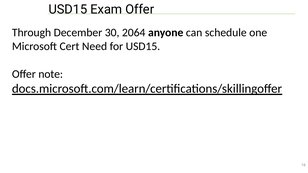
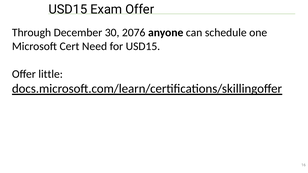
2064: 2064 -> 2076
note: note -> little
